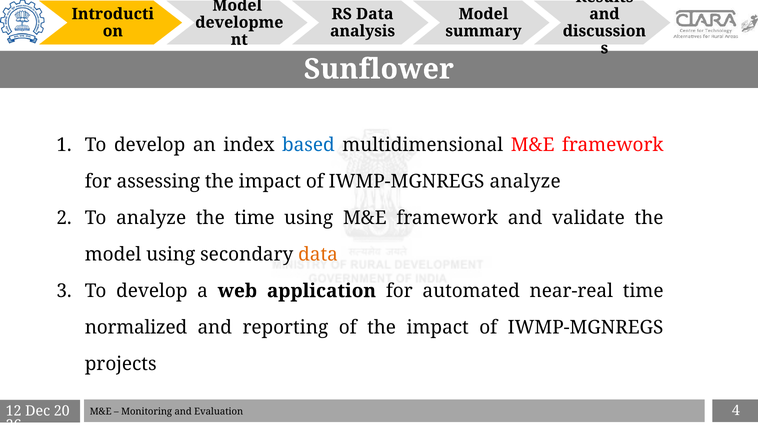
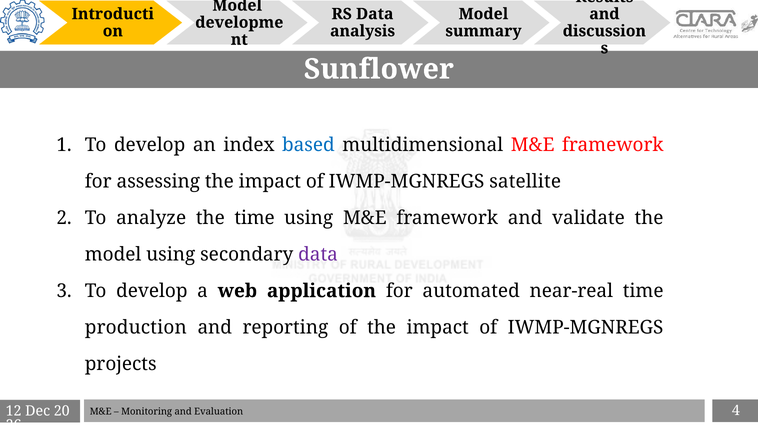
IWMP-MGNREGS analyze: analyze -> satellite
data at (318, 254) colour: orange -> purple
normalized: normalized -> production
